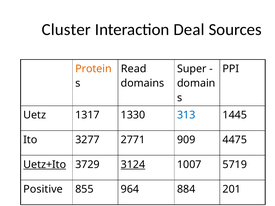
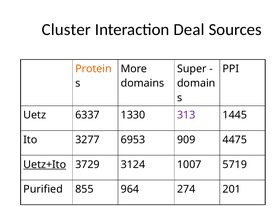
Read: Read -> More
1317: 1317 -> 6337
313 colour: blue -> purple
2771: 2771 -> 6953
3124 underline: present -> none
Positive: Positive -> Purified
884: 884 -> 274
